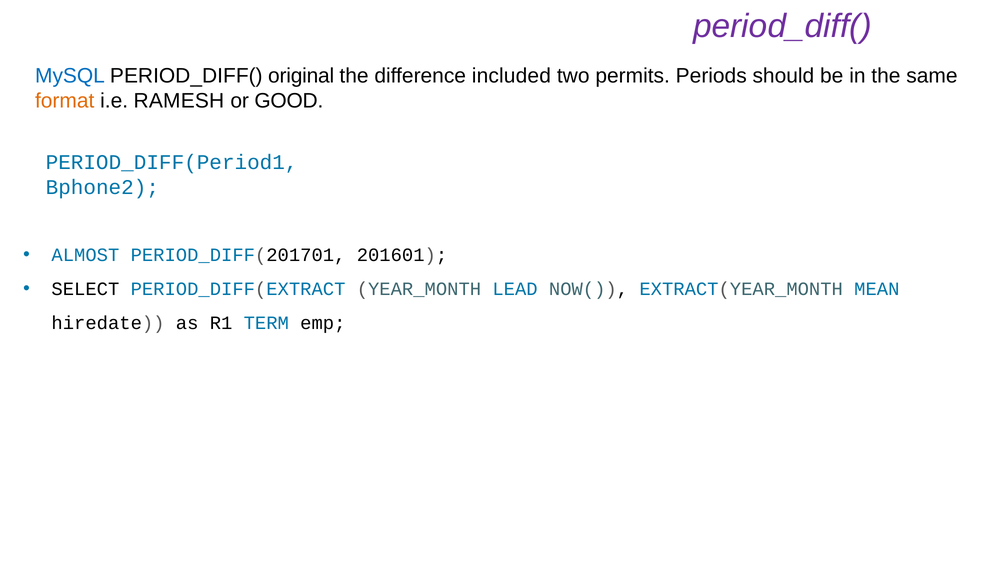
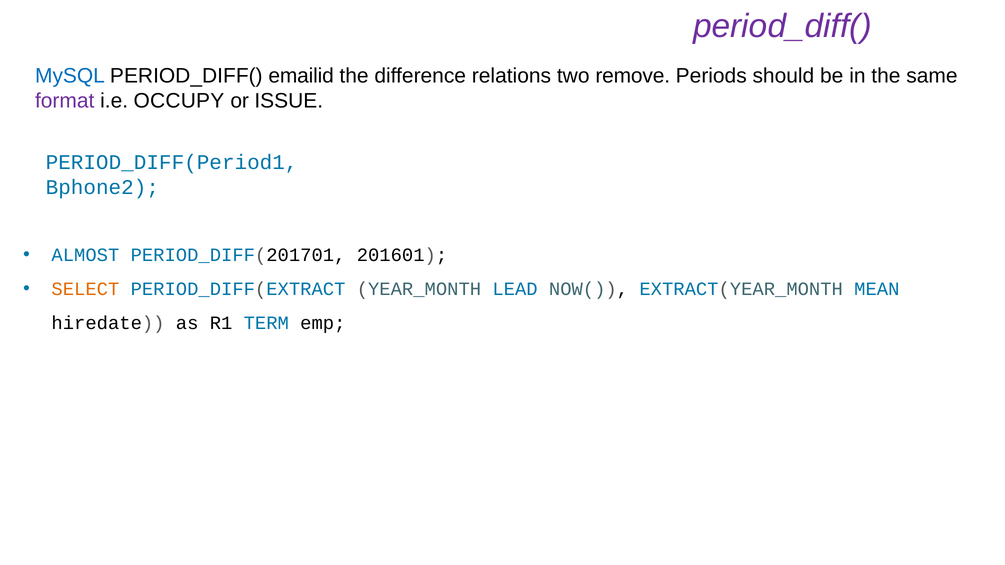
original: original -> emailid
included: included -> relations
permits: permits -> remove
format colour: orange -> purple
RAMESH: RAMESH -> OCCUPY
GOOD: GOOD -> ISSUE
SELECT colour: black -> orange
